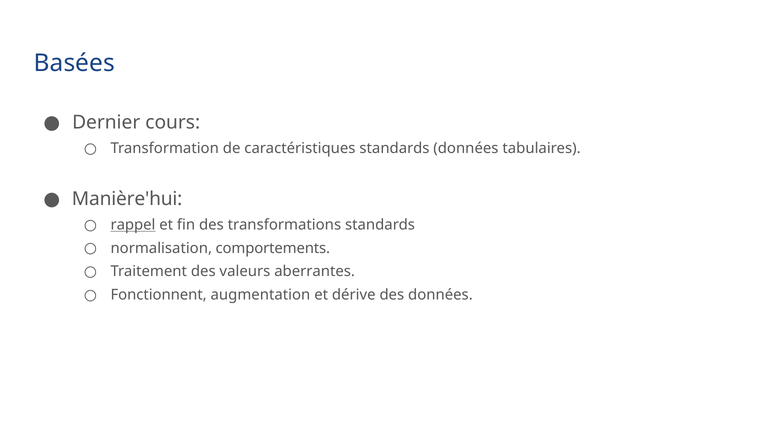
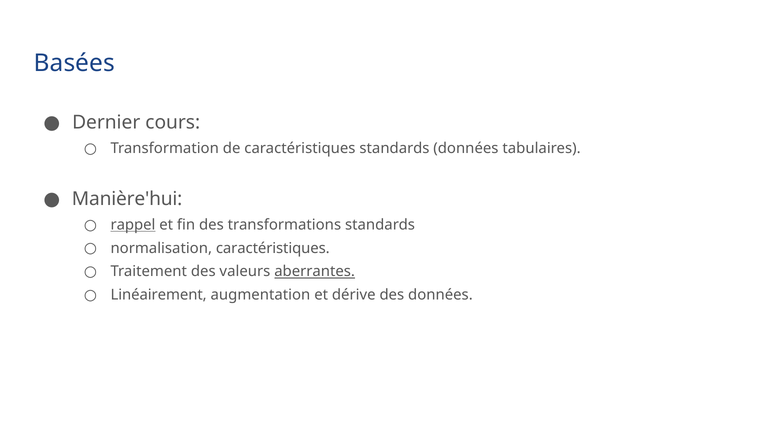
normalisation comportements: comportements -> caractéristiques
aberrantes underline: none -> present
Fonctionnent: Fonctionnent -> Linéairement
